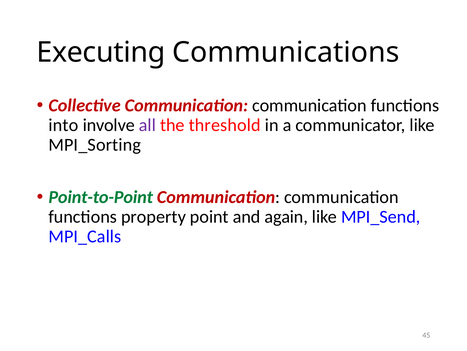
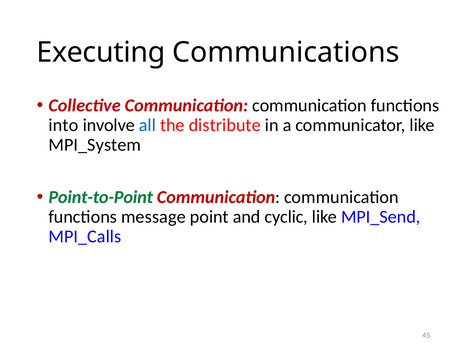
all colour: purple -> blue
threshold: threshold -> distribute
MPI_Sorting: MPI_Sorting -> MPI_System
property: property -> message
again: again -> cyclic
